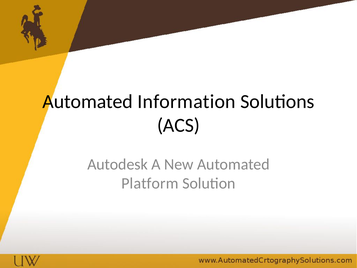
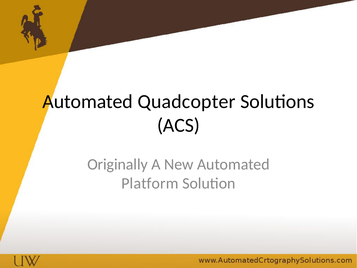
Information: Information -> Quadcopter
Autodesk: Autodesk -> Originally
